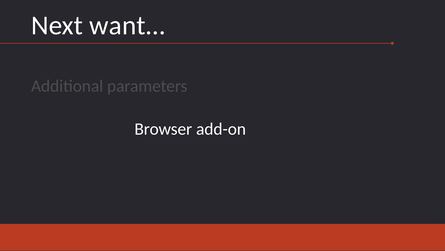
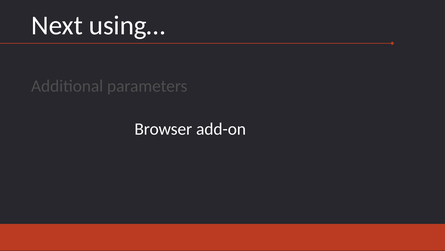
want…: want… -> using…
